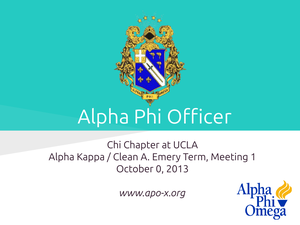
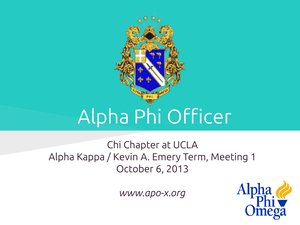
Clean: Clean -> Kevin
0: 0 -> 6
